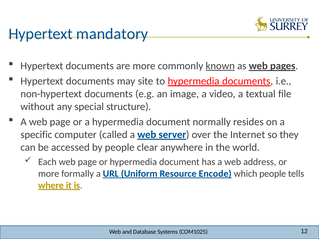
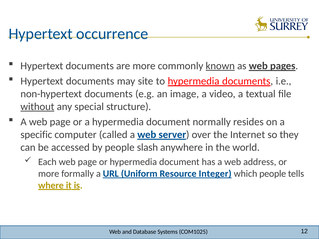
mandatory: mandatory -> occurrence
without underline: none -> present
clear: clear -> slash
Encode: Encode -> Integer
